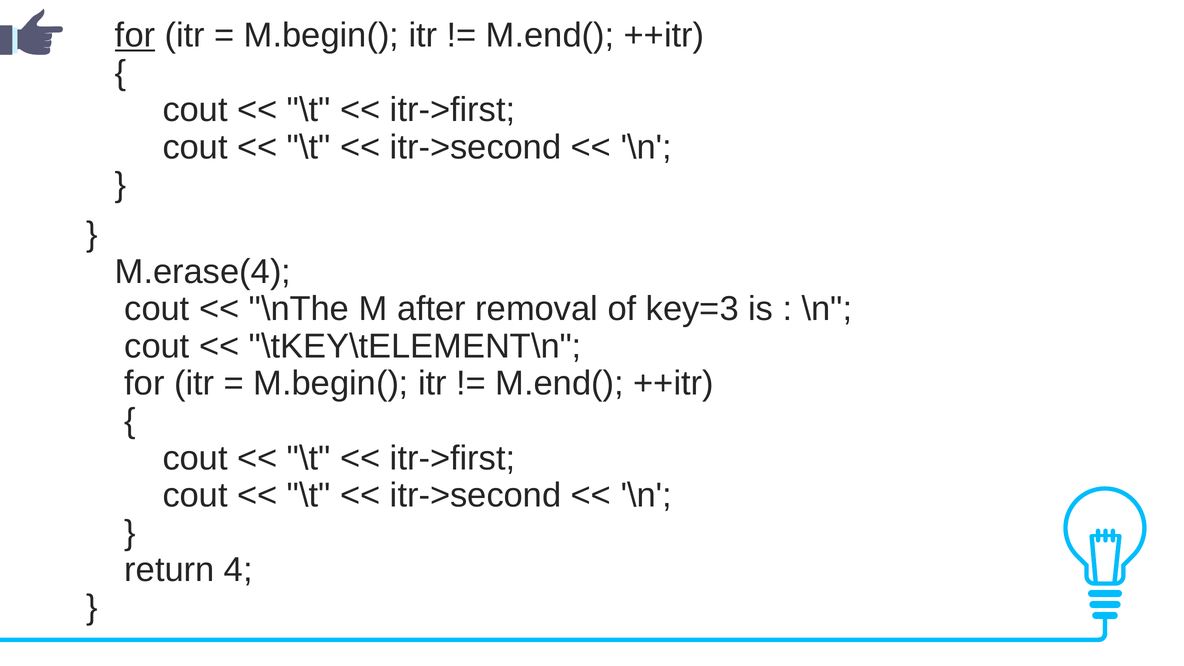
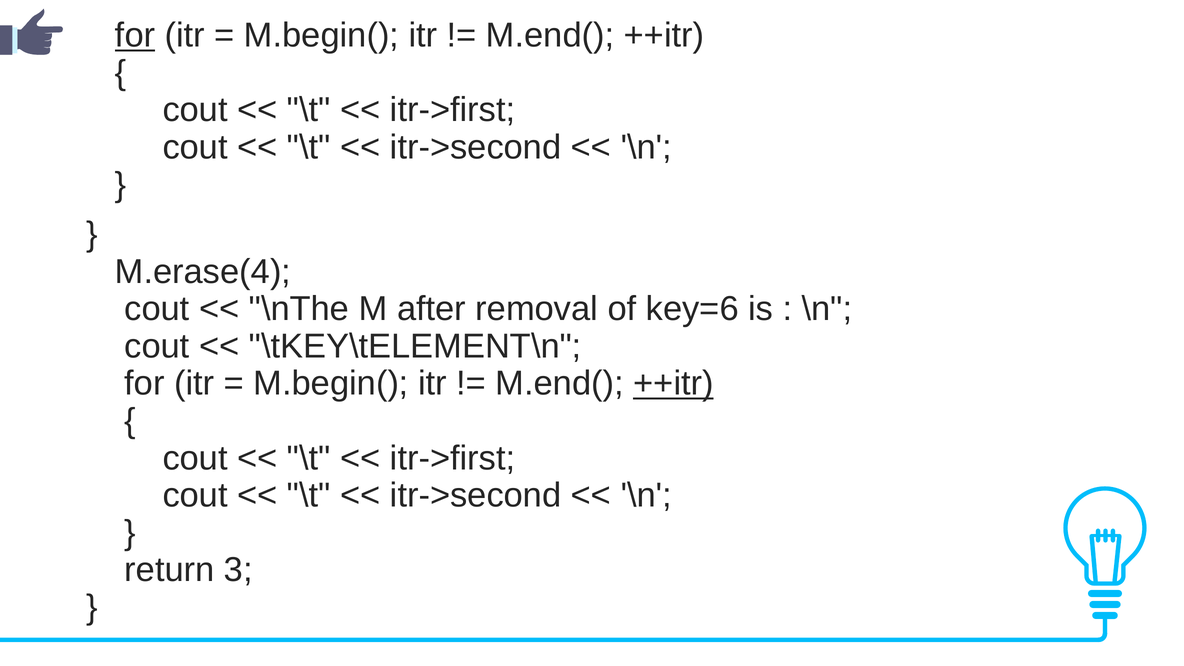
key=3: key=3 -> key=6
++itr at (673, 384) underline: none -> present
4: 4 -> 3
